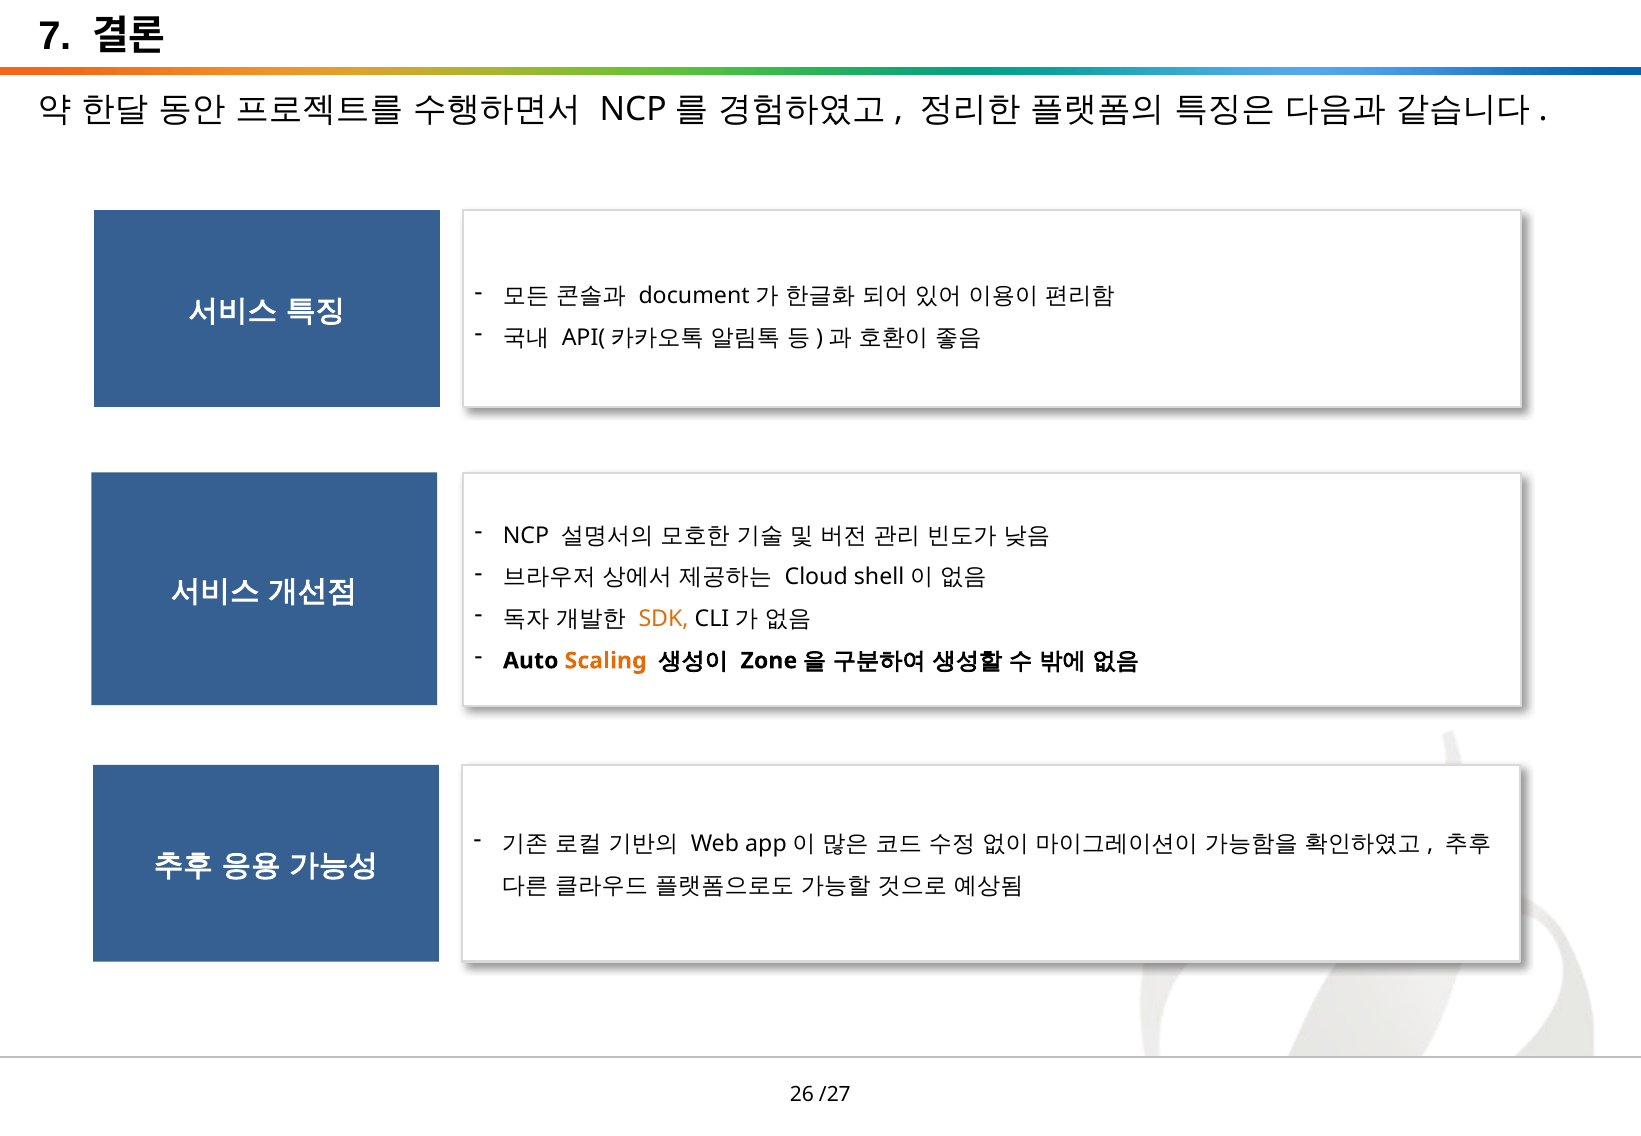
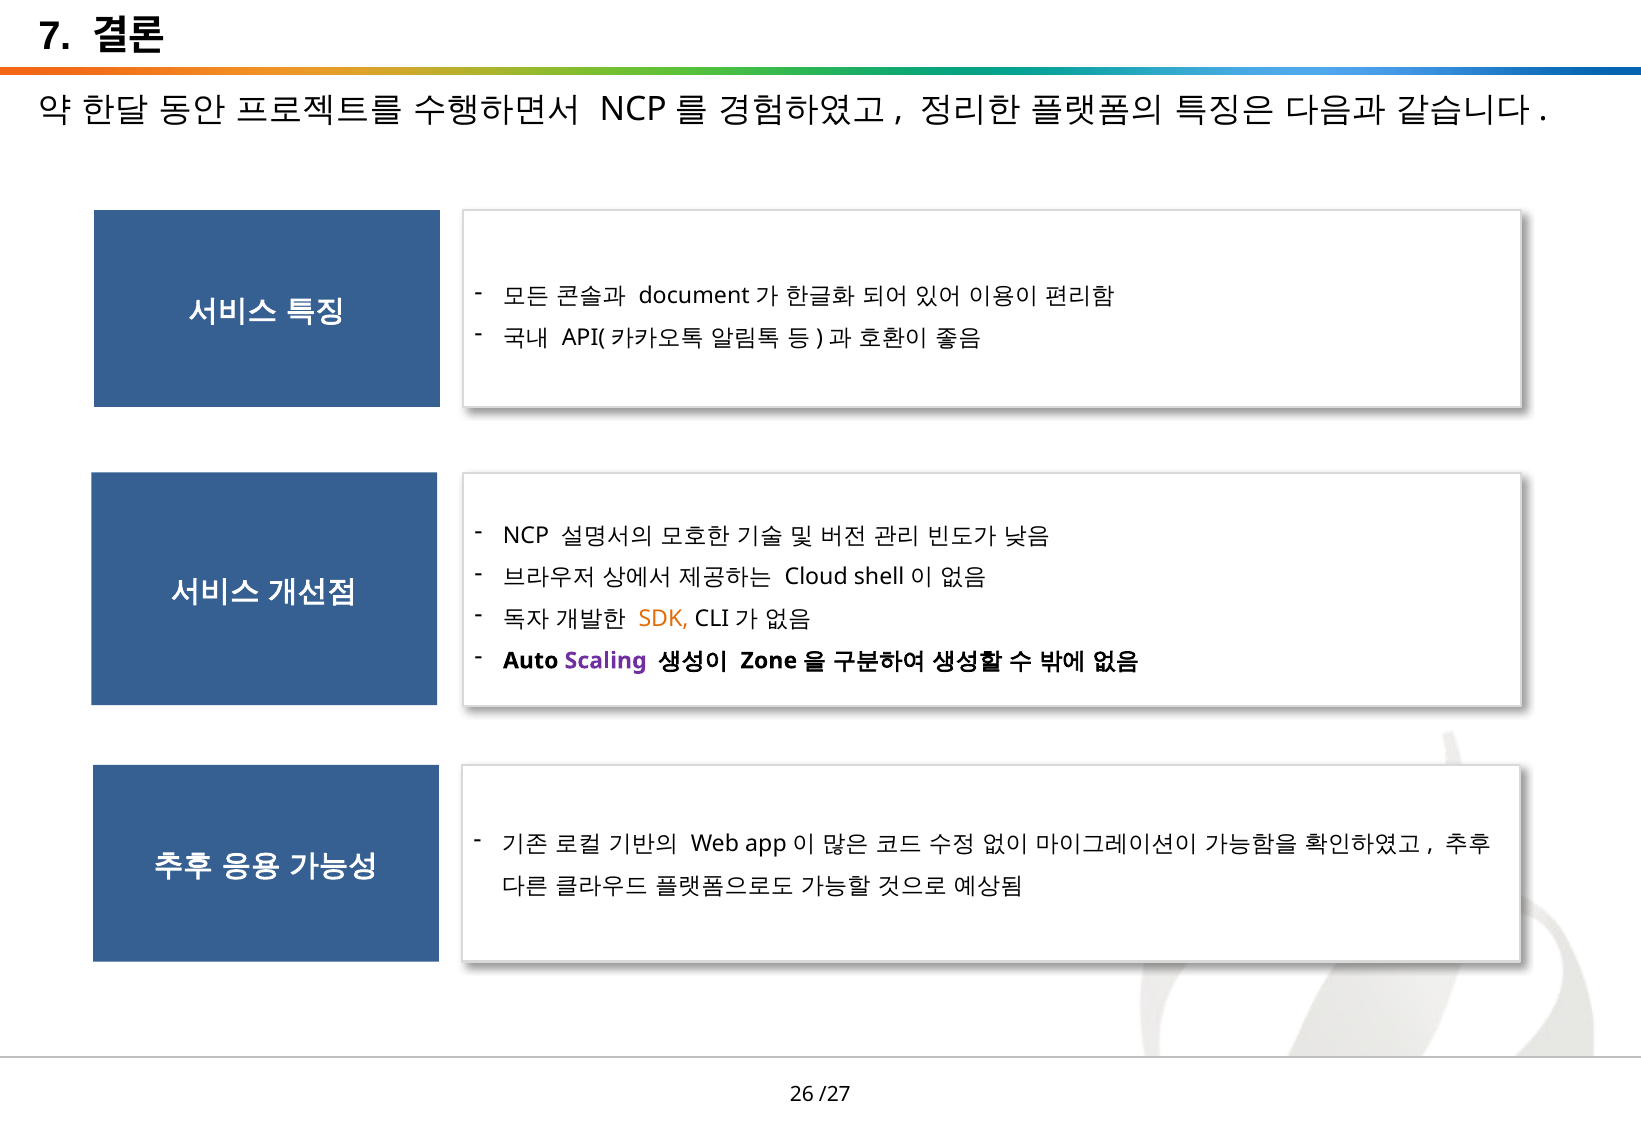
Scaling colour: orange -> purple
